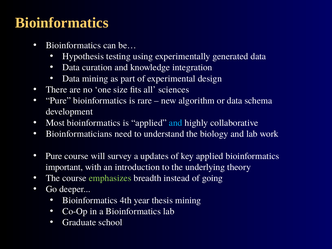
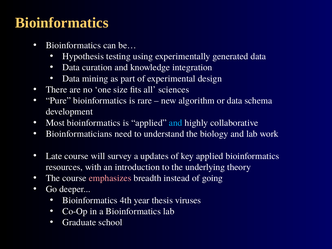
Pure at (54, 156): Pure -> Late
important: important -> resources
emphasizes colour: light green -> pink
thesis mining: mining -> viruses
